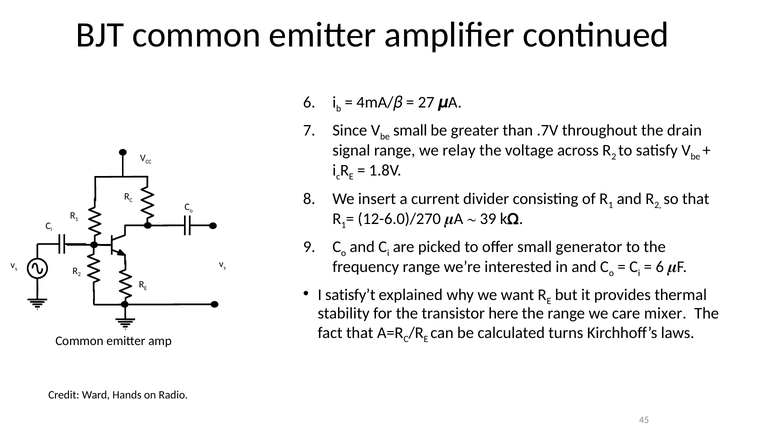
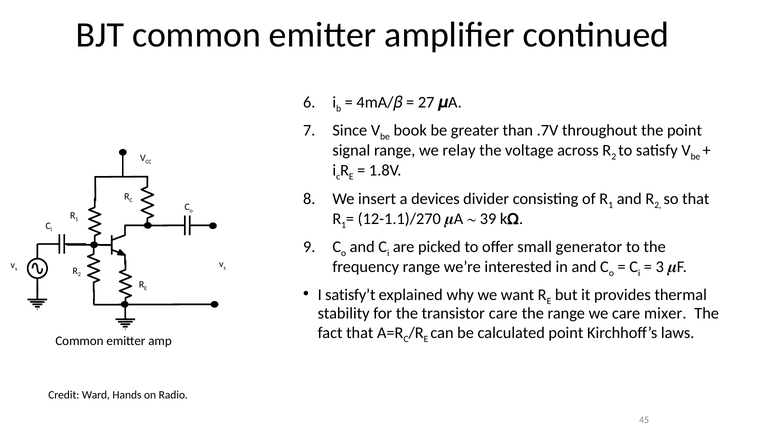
be small: small -> book
the drain: drain -> point
current: current -> devices
12-6.0)/270: 12-6.0)/270 -> 12-1.1)/270
6 at (660, 267): 6 -> 3
transistor here: here -> care
calculated turns: turns -> point
